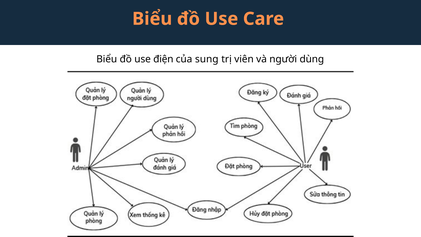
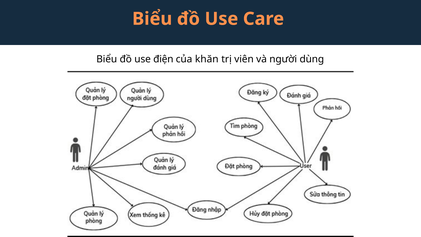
sung: sung -> khăn
